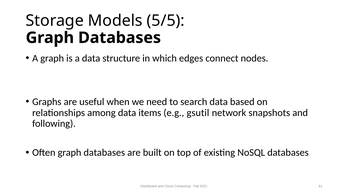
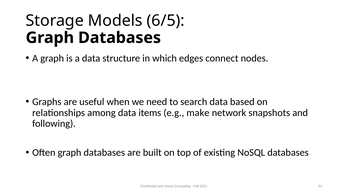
5/5: 5/5 -> 6/5
gsutil: gsutil -> make
